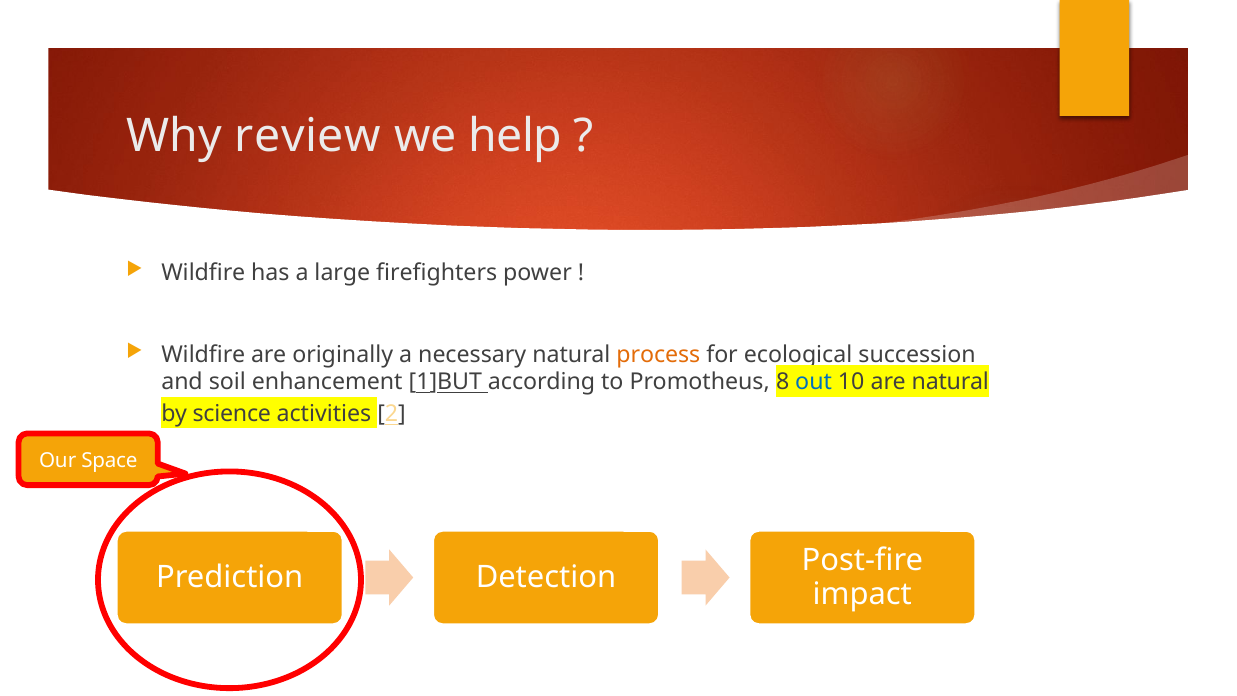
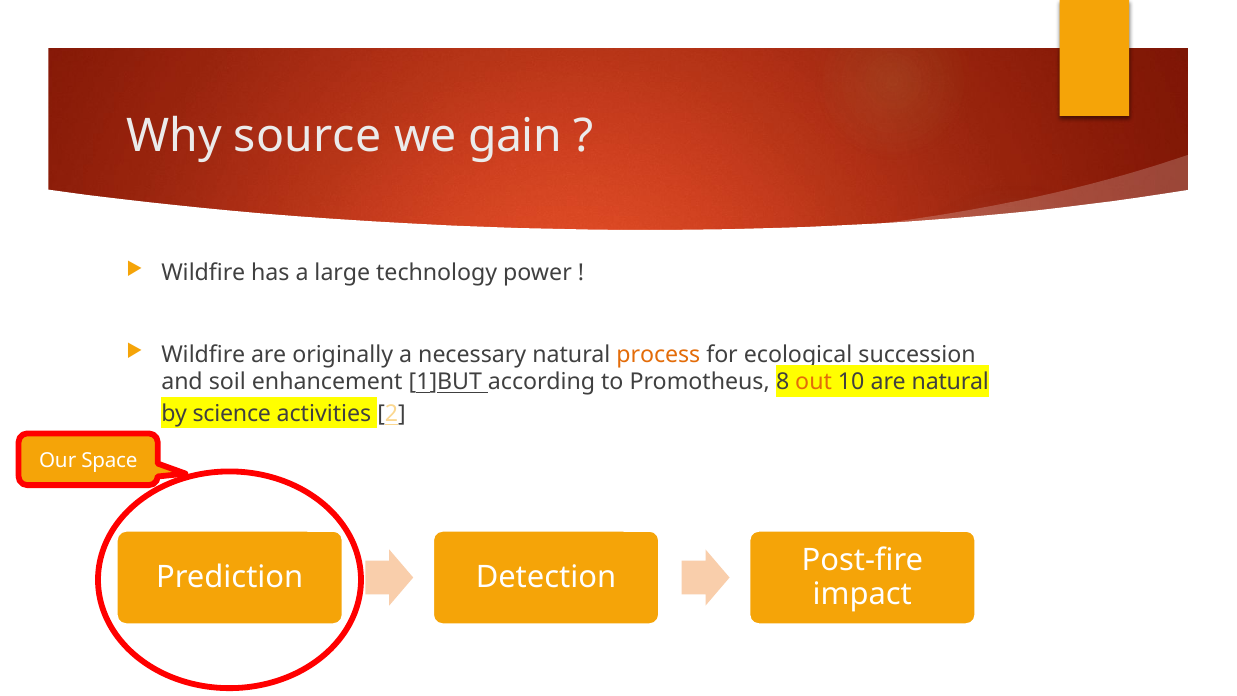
review: review -> source
help: help -> gain
firefighters: firefighters -> technology
out colour: blue -> orange
